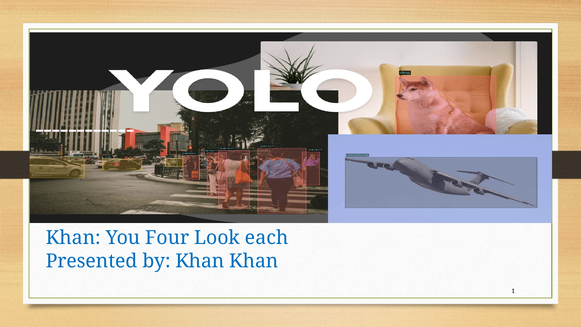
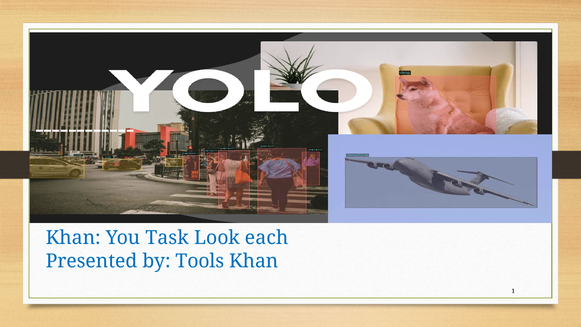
Four: Four -> Task
by Khan: Khan -> Tools
